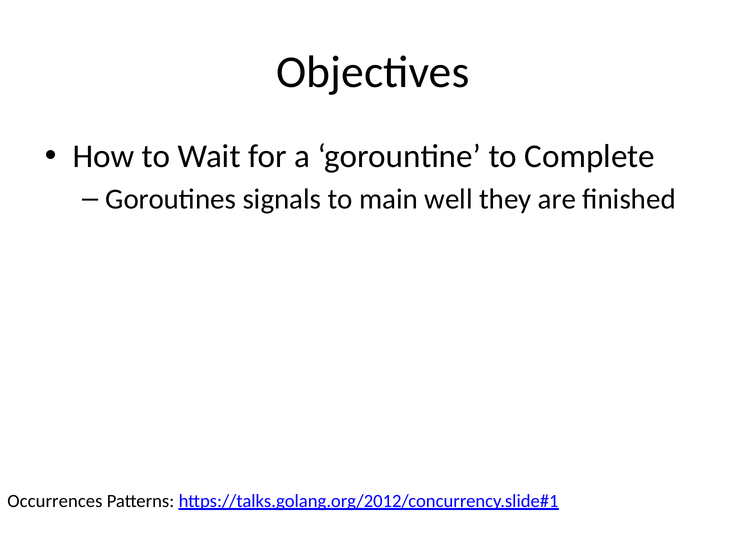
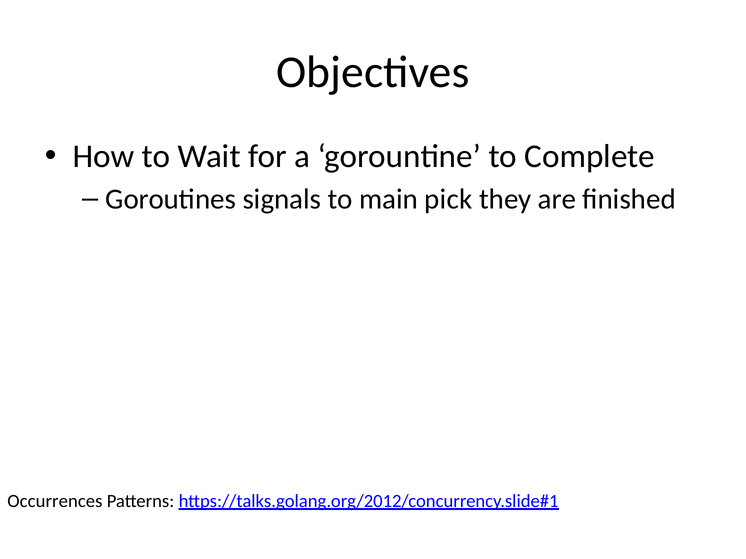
well: well -> pick
